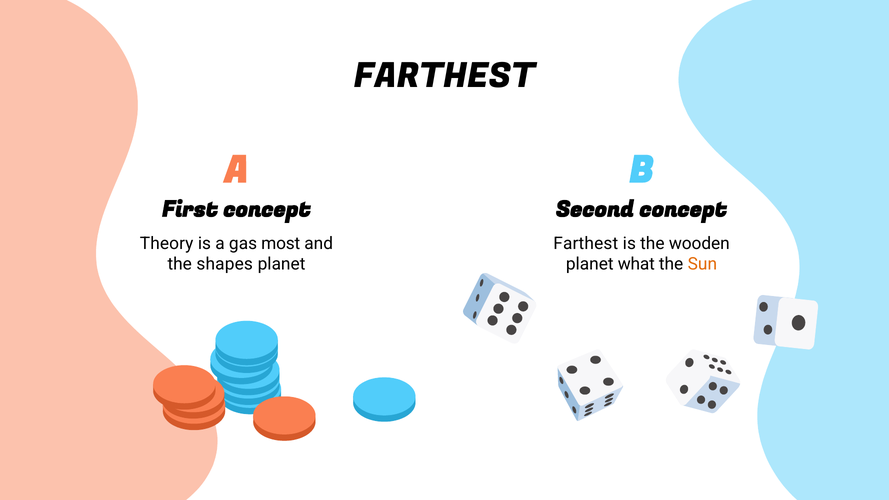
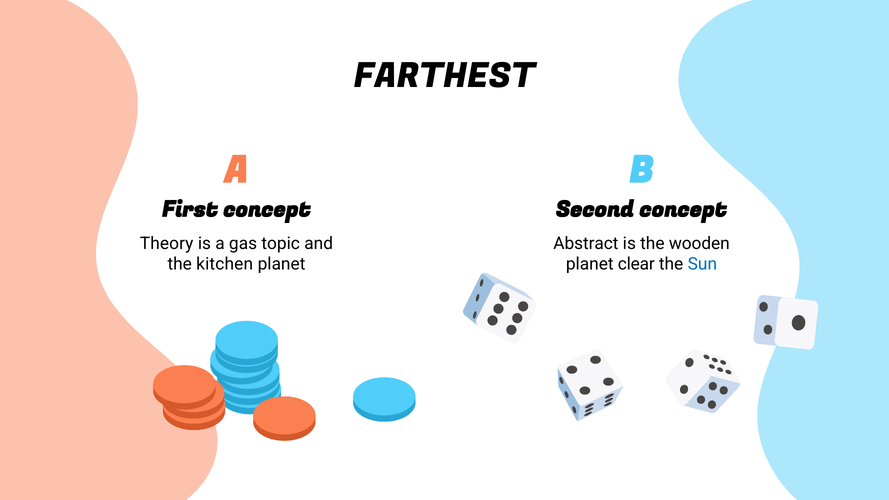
most: most -> topic
Farthest at (586, 243): Farthest -> Abstract
shapes: shapes -> kitchen
what: what -> clear
Sun colour: orange -> blue
